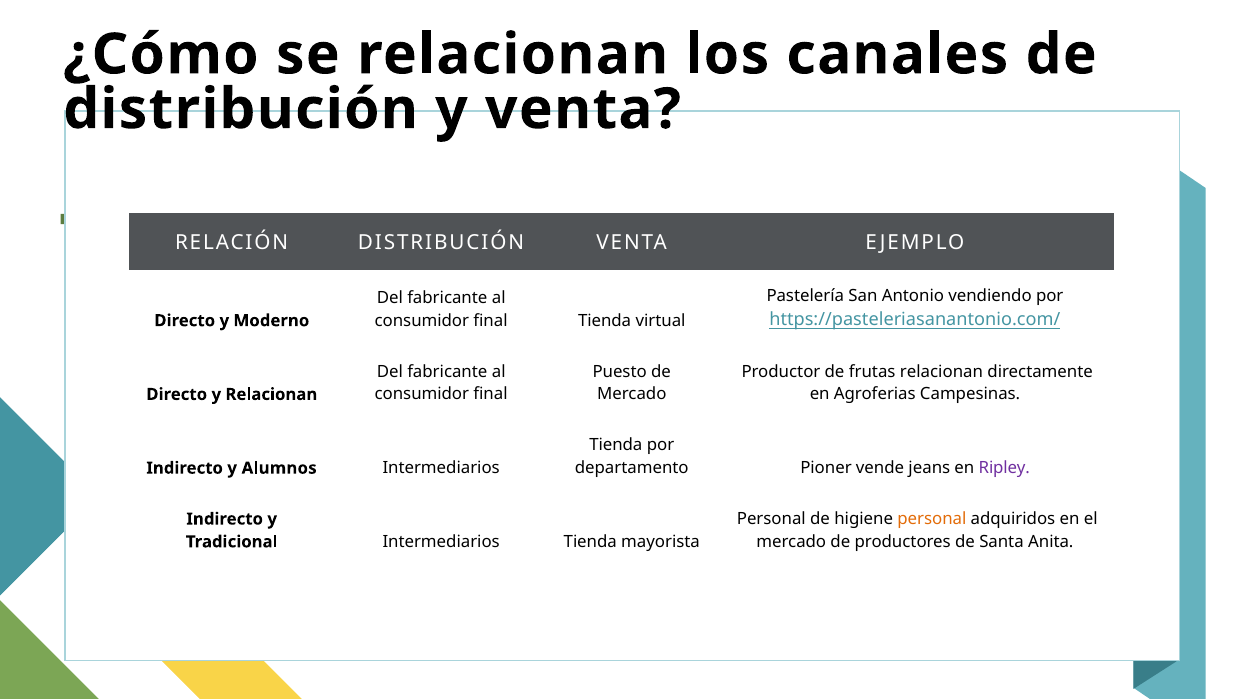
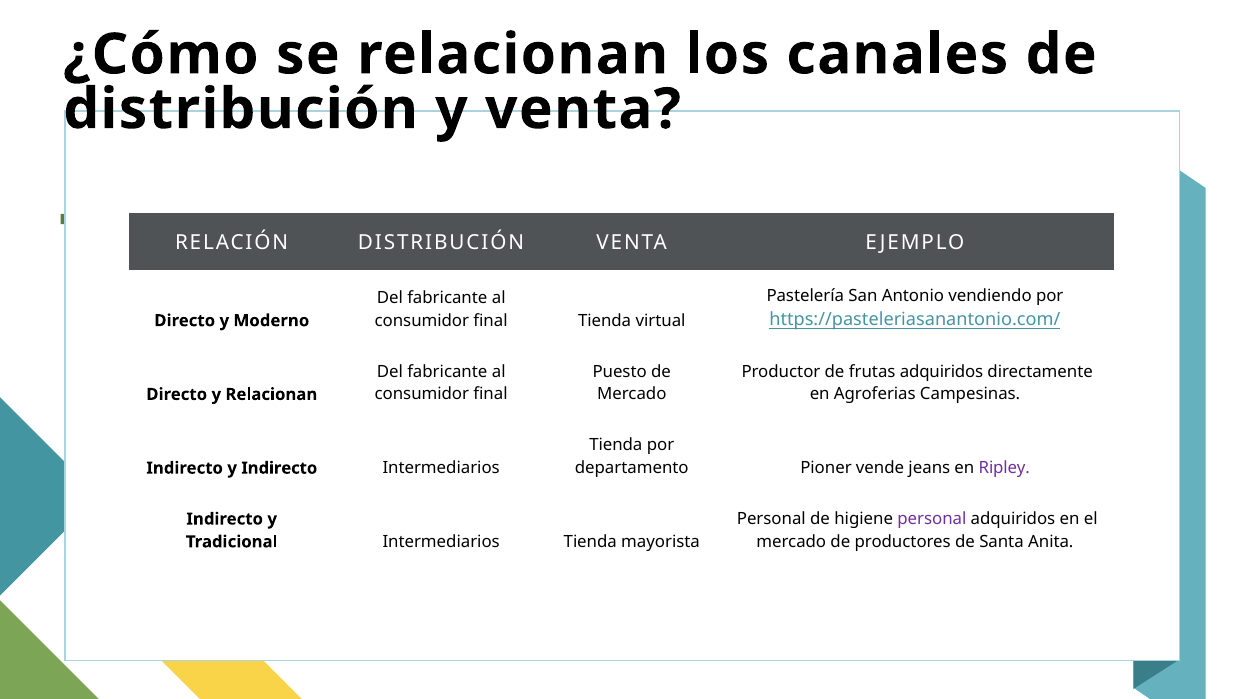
frutas relacionan: relacionan -> adquiridos
y Alumnos: Alumnos -> Indirecto
personal at (932, 519) colour: orange -> purple
